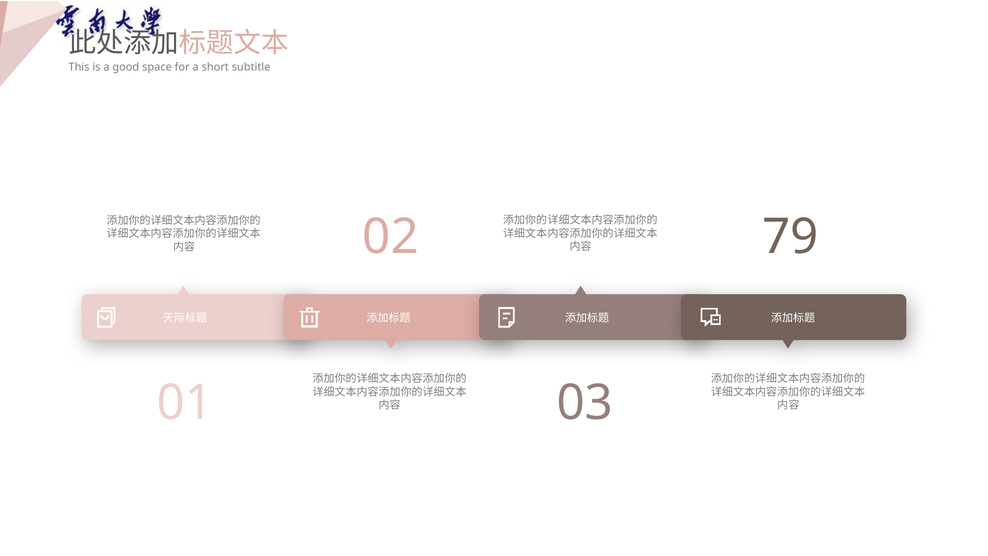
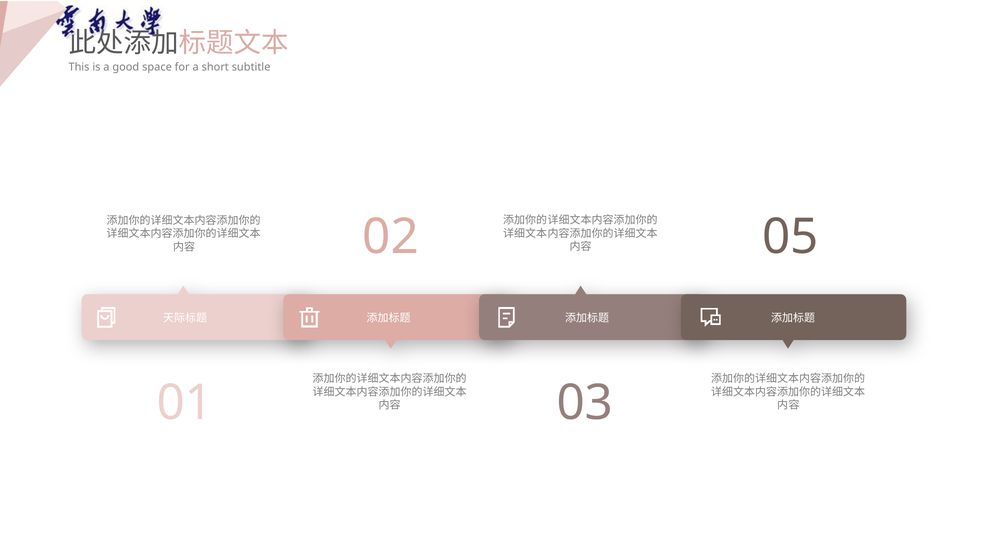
79: 79 -> 05
